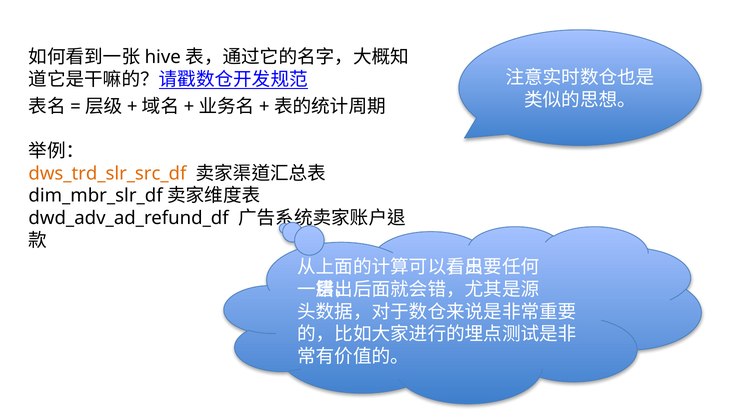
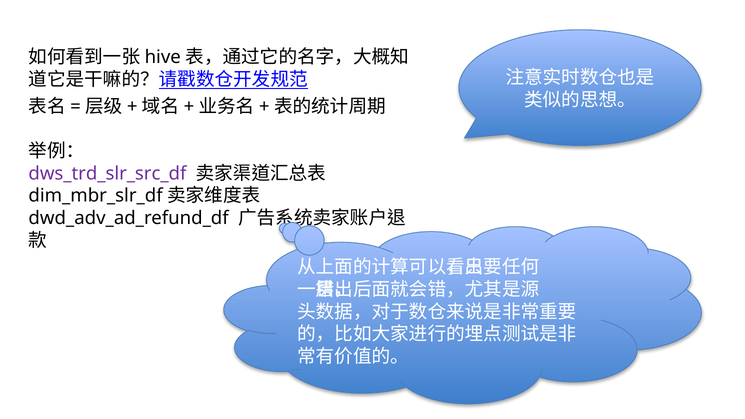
dws_trd_slr_src_df colour: orange -> purple
